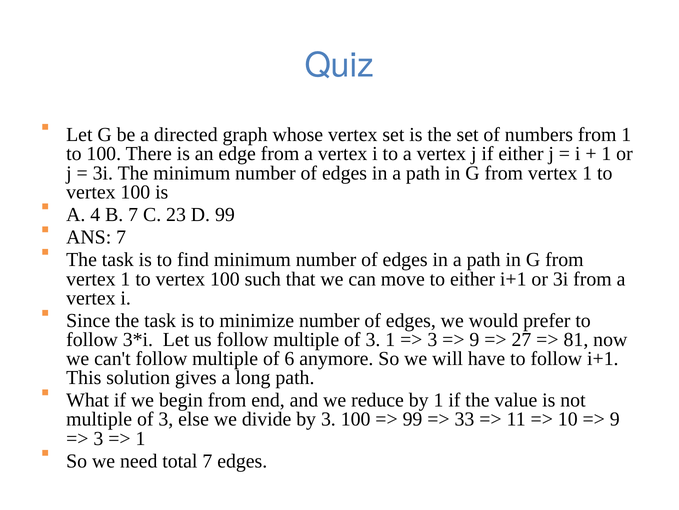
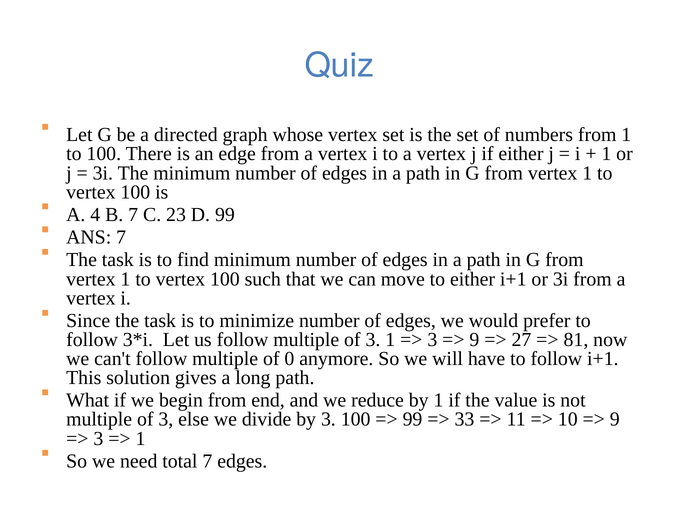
6: 6 -> 0
